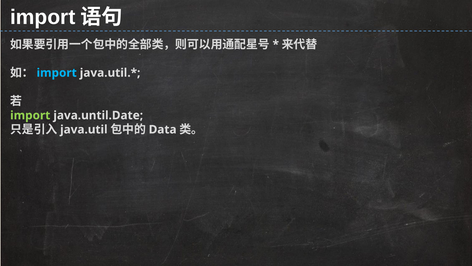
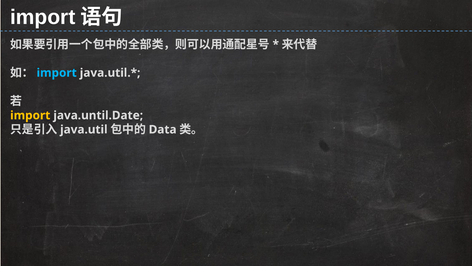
import at (30, 115) colour: light green -> yellow
